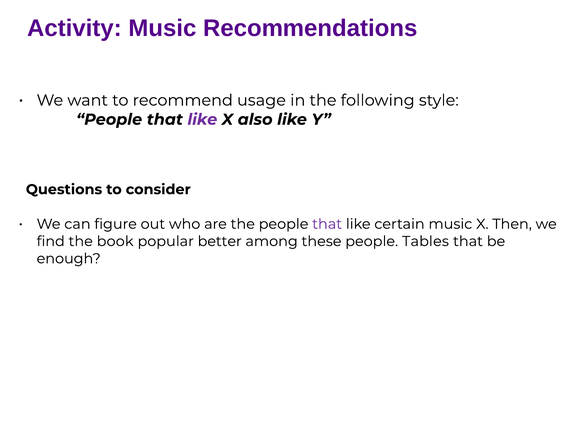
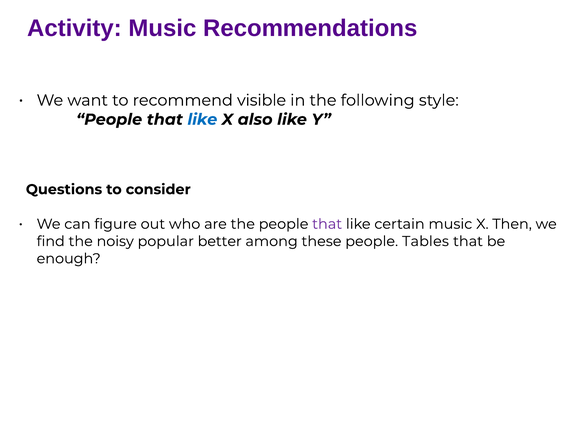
usage: usage -> visible
like at (202, 120) colour: purple -> blue
book: book -> noisy
